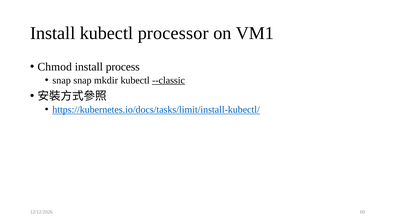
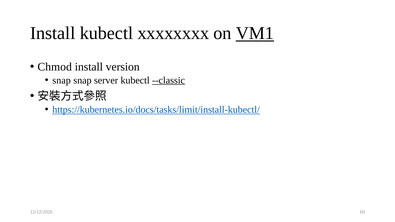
processor: processor -> xxxxxxxx
VM1 underline: none -> present
process: process -> version
mkdir: mkdir -> server
